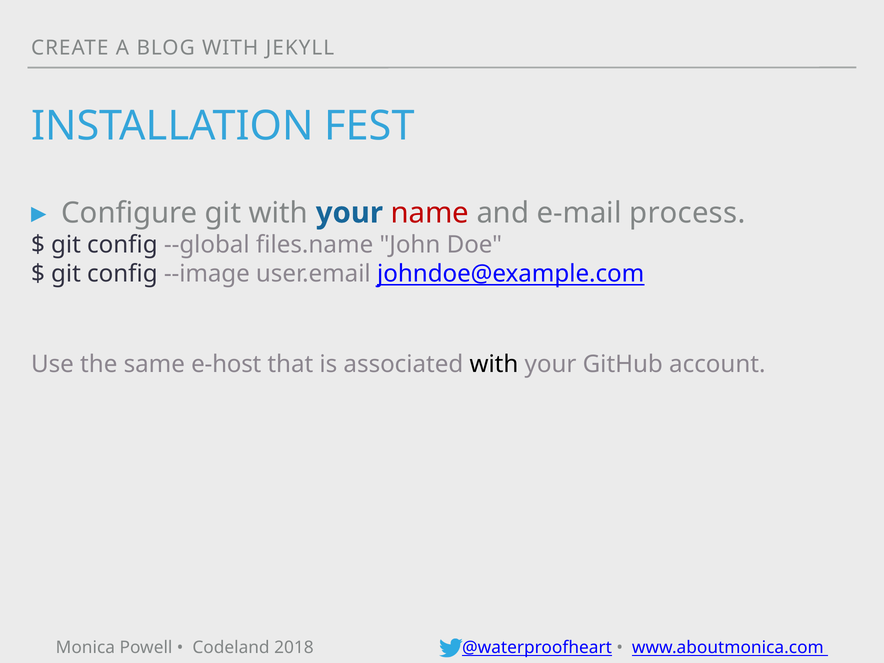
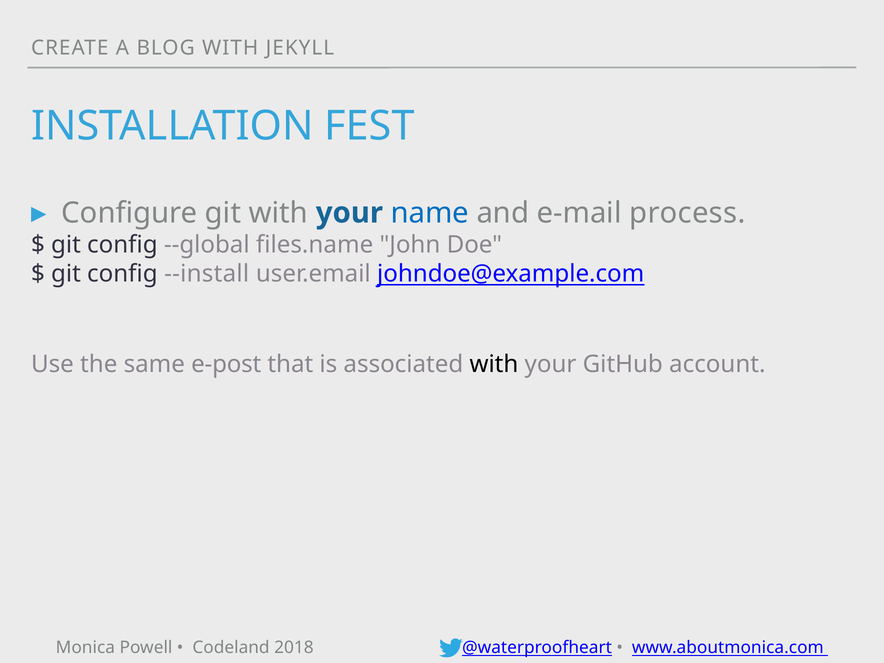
name colour: red -> blue
--image: --image -> --install
e-host: e-host -> e-post
